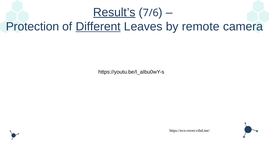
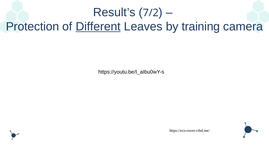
Result’s underline: present -> none
7/6: 7/6 -> 7/2
remote: remote -> training
